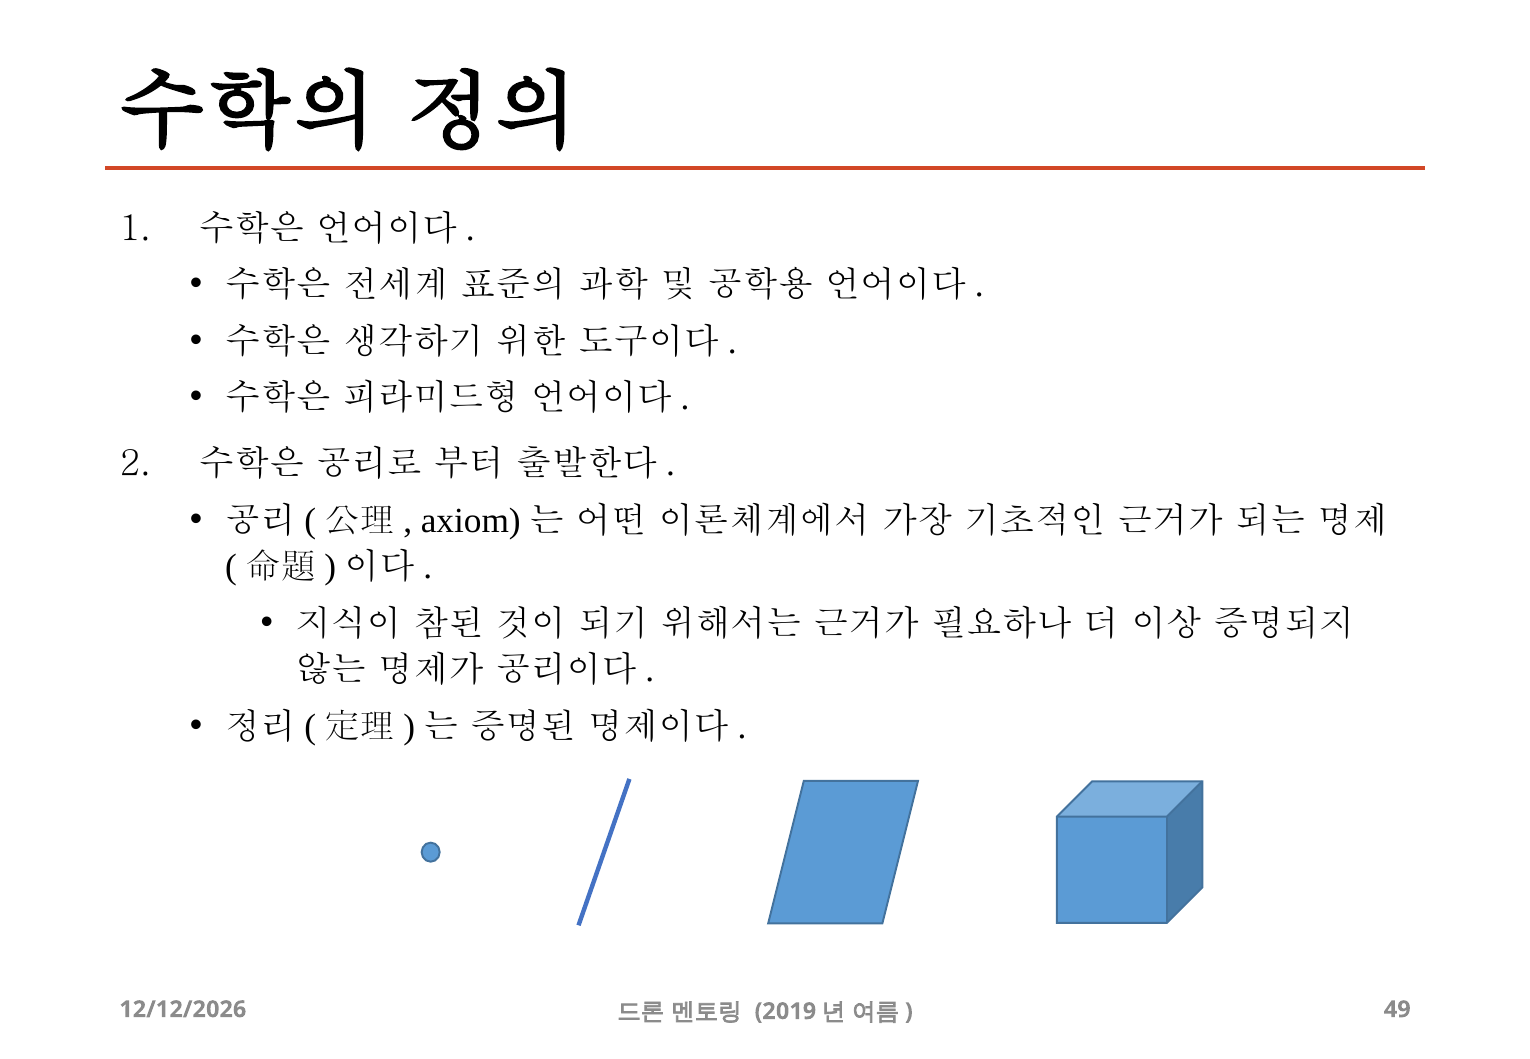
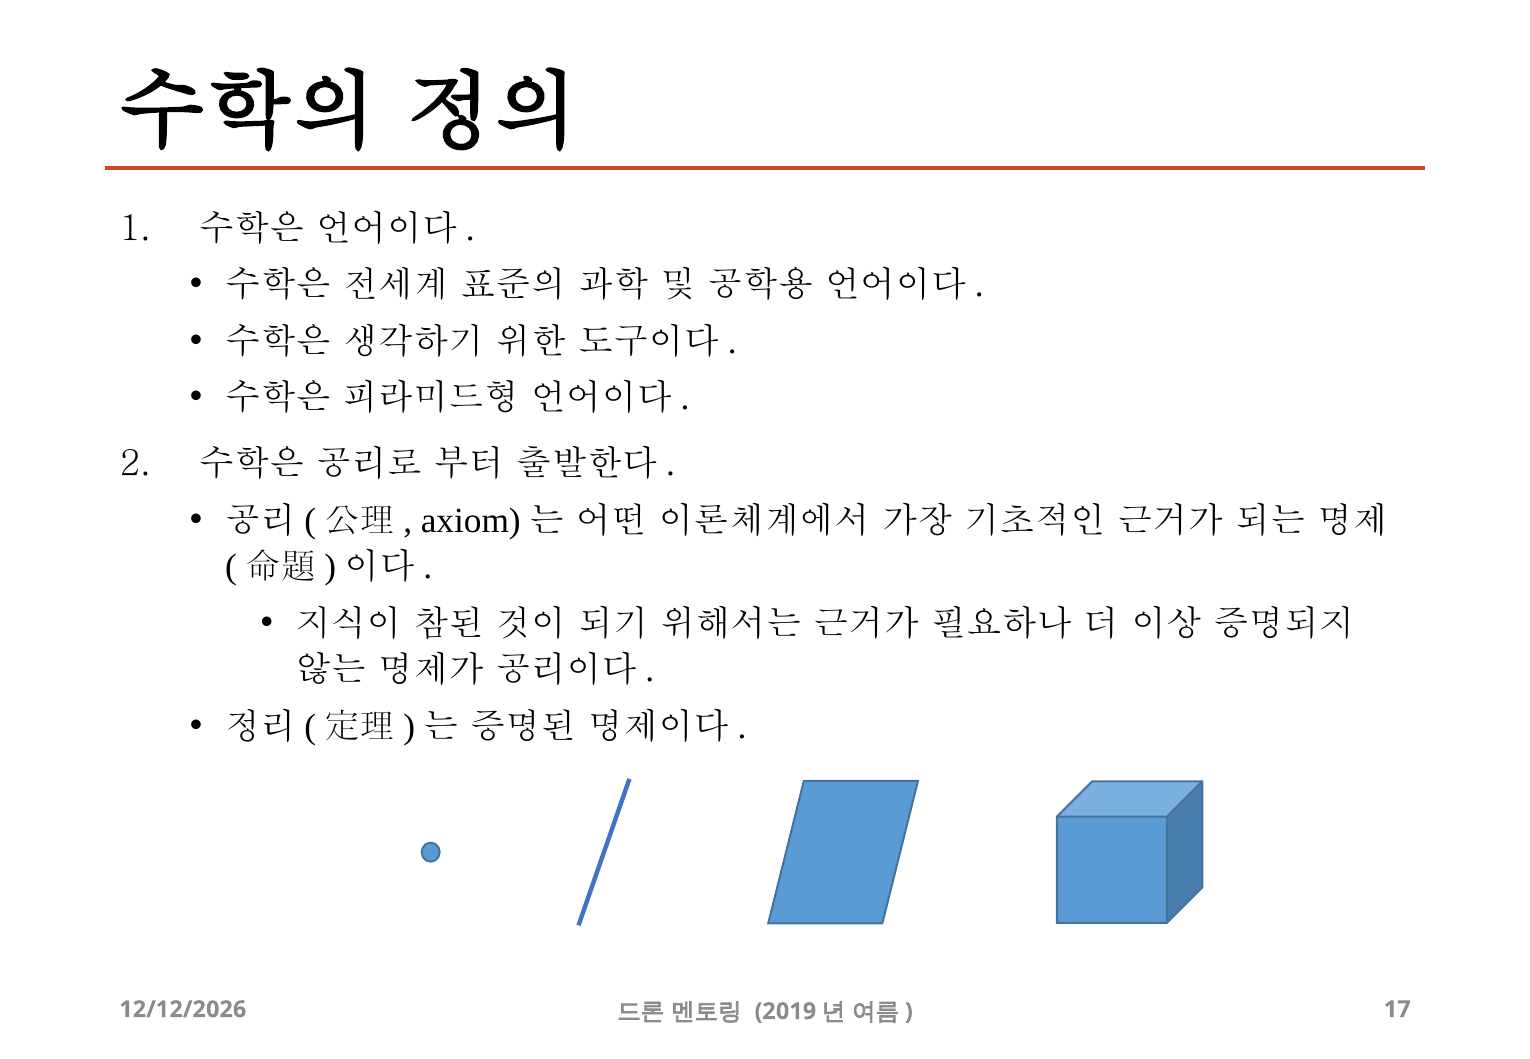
49: 49 -> 17
